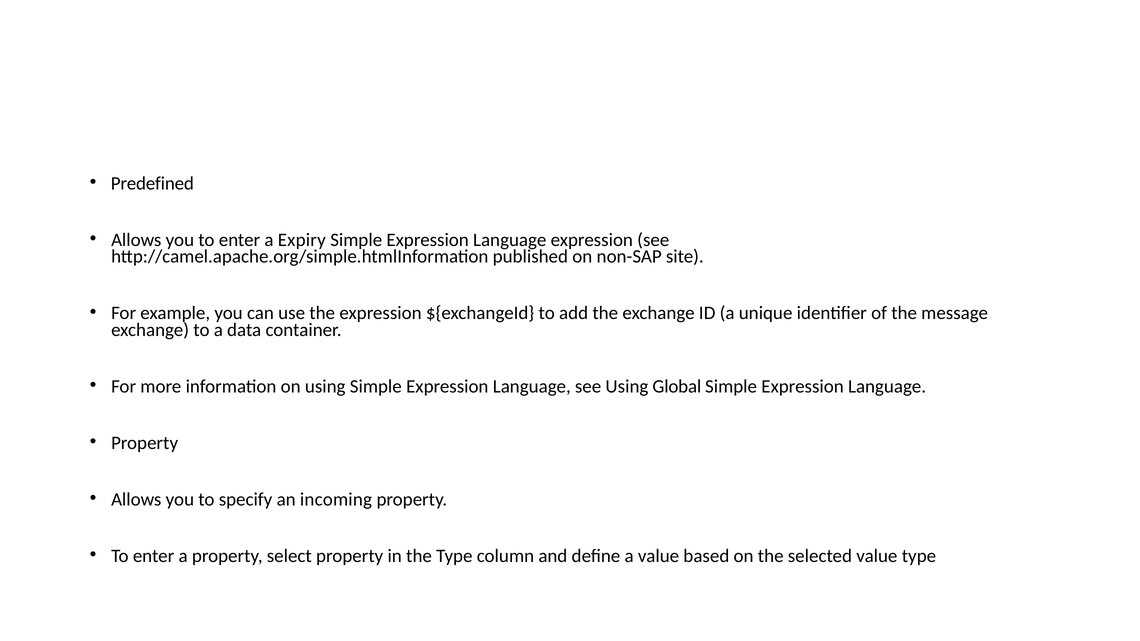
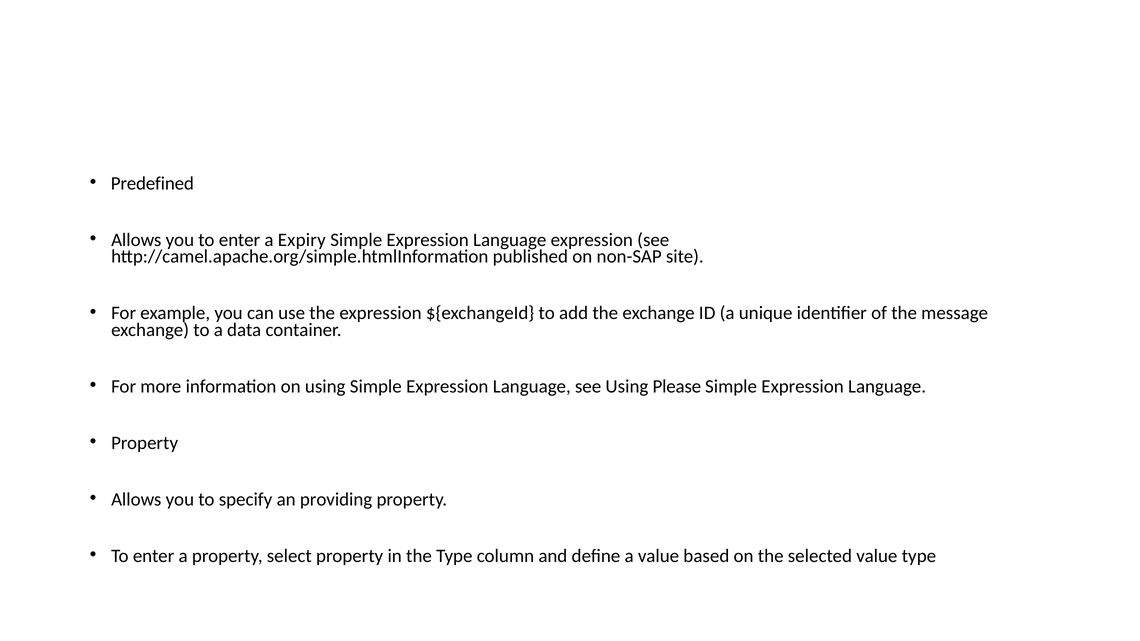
Global: Global -> Please
incoming: incoming -> providing
